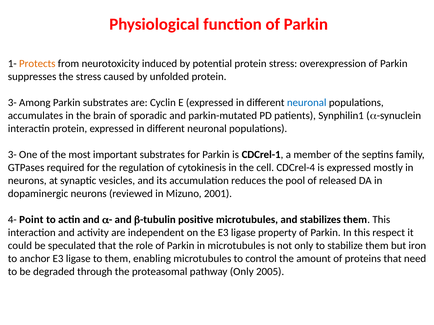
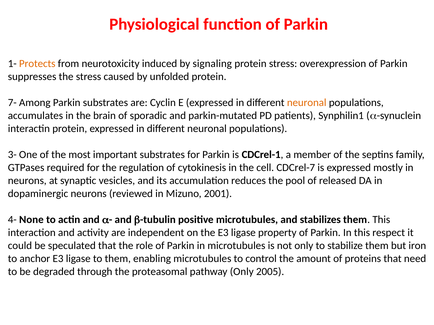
potential: potential -> signaling
3- at (12, 103): 3- -> 7-
neuronal at (307, 103) colour: blue -> orange
CDCrel-4: CDCrel-4 -> CDCrel-7
Point: Point -> None
